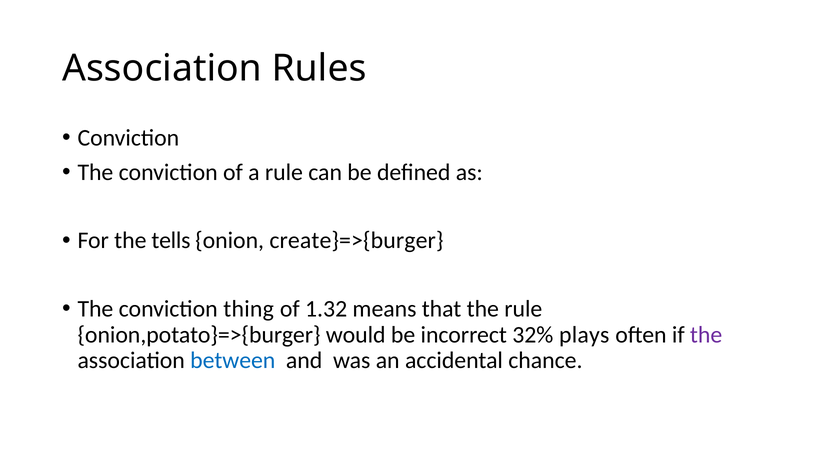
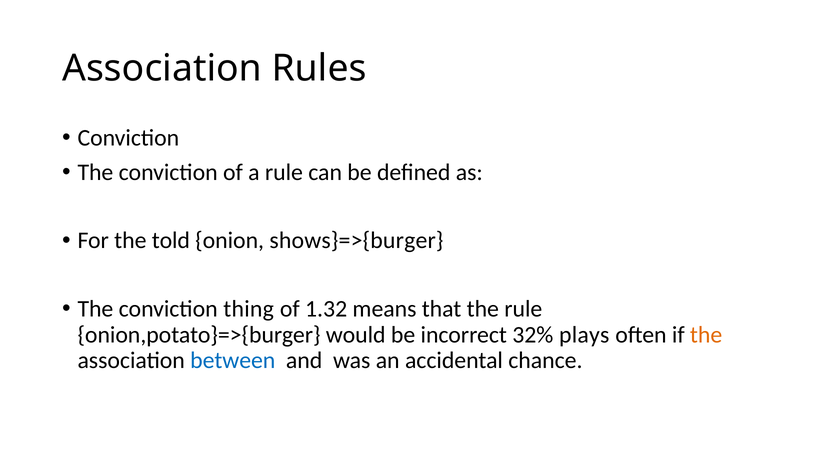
tells: tells -> told
create}=>{burger: create}=>{burger -> shows}=>{burger
the at (706, 335) colour: purple -> orange
